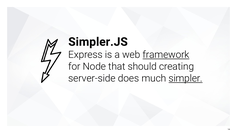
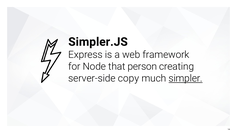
framework underline: present -> none
should: should -> person
does: does -> copy
